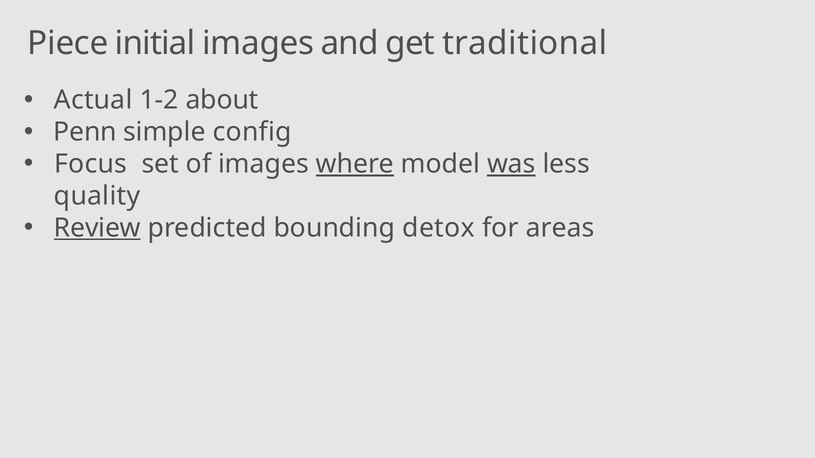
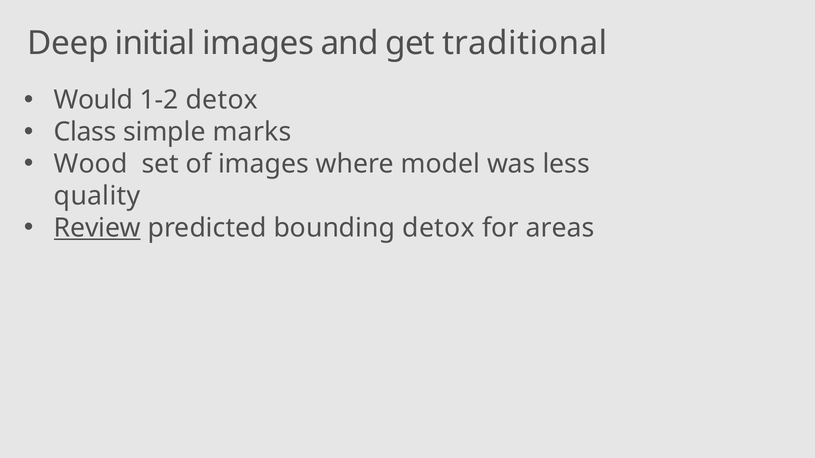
Piece: Piece -> Deep
Actual: Actual -> Would
1-2 about: about -> detox
Penn: Penn -> Class
config: config -> marks
Focus: Focus -> Wood
where underline: present -> none
was underline: present -> none
